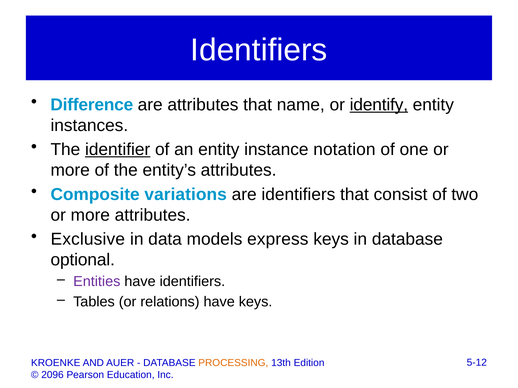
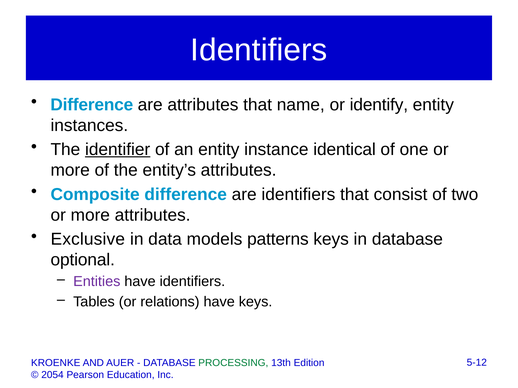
identify underline: present -> none
notation: notation -> identical
Composite variations: variations -> difference
express: express -> patterns
PROCESSING colour: orange -> green
2096: 2096 -> 2054
